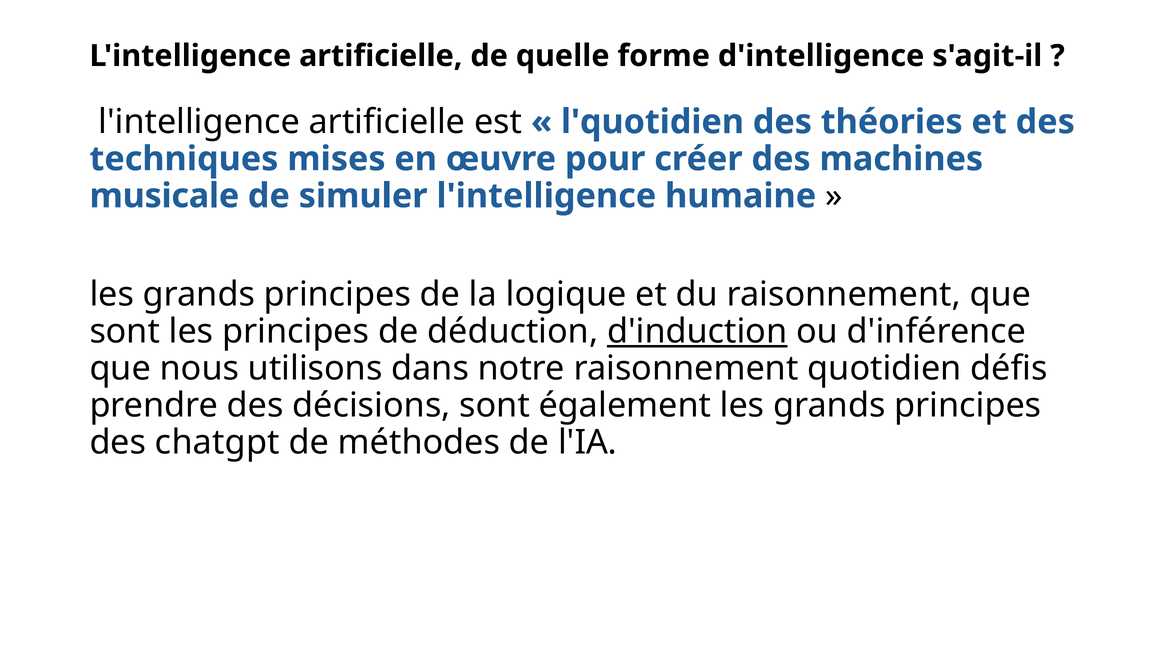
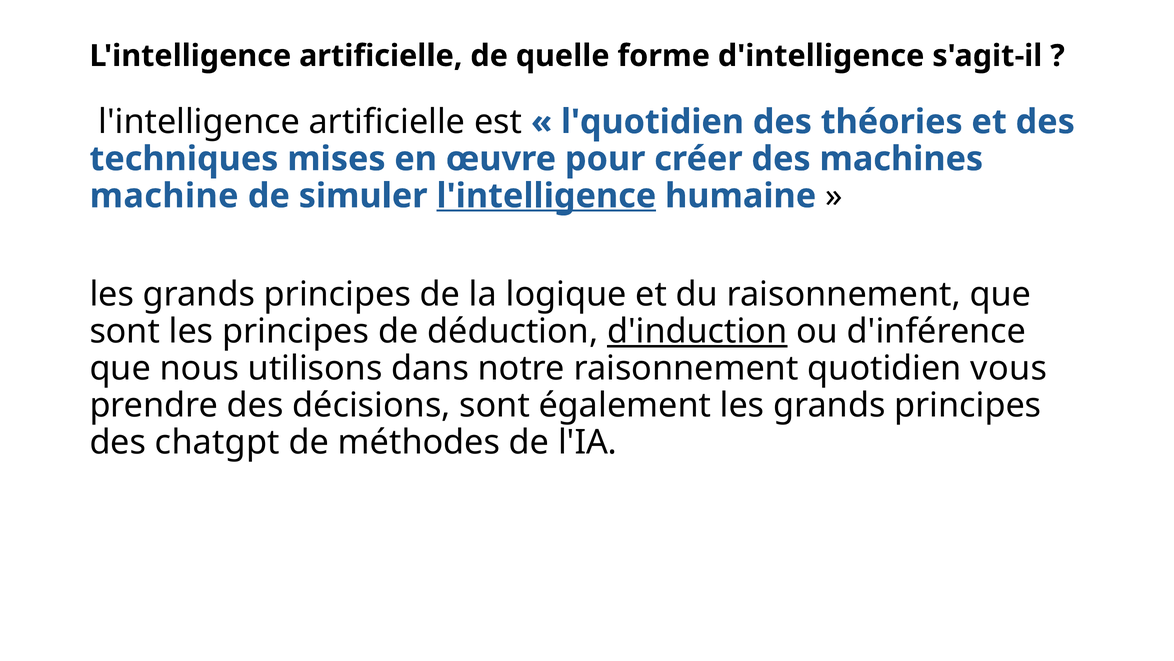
musicale: musicale -> machine
l'intelligence at (546, 196) underline: none -> present
défis: défis -> vous
